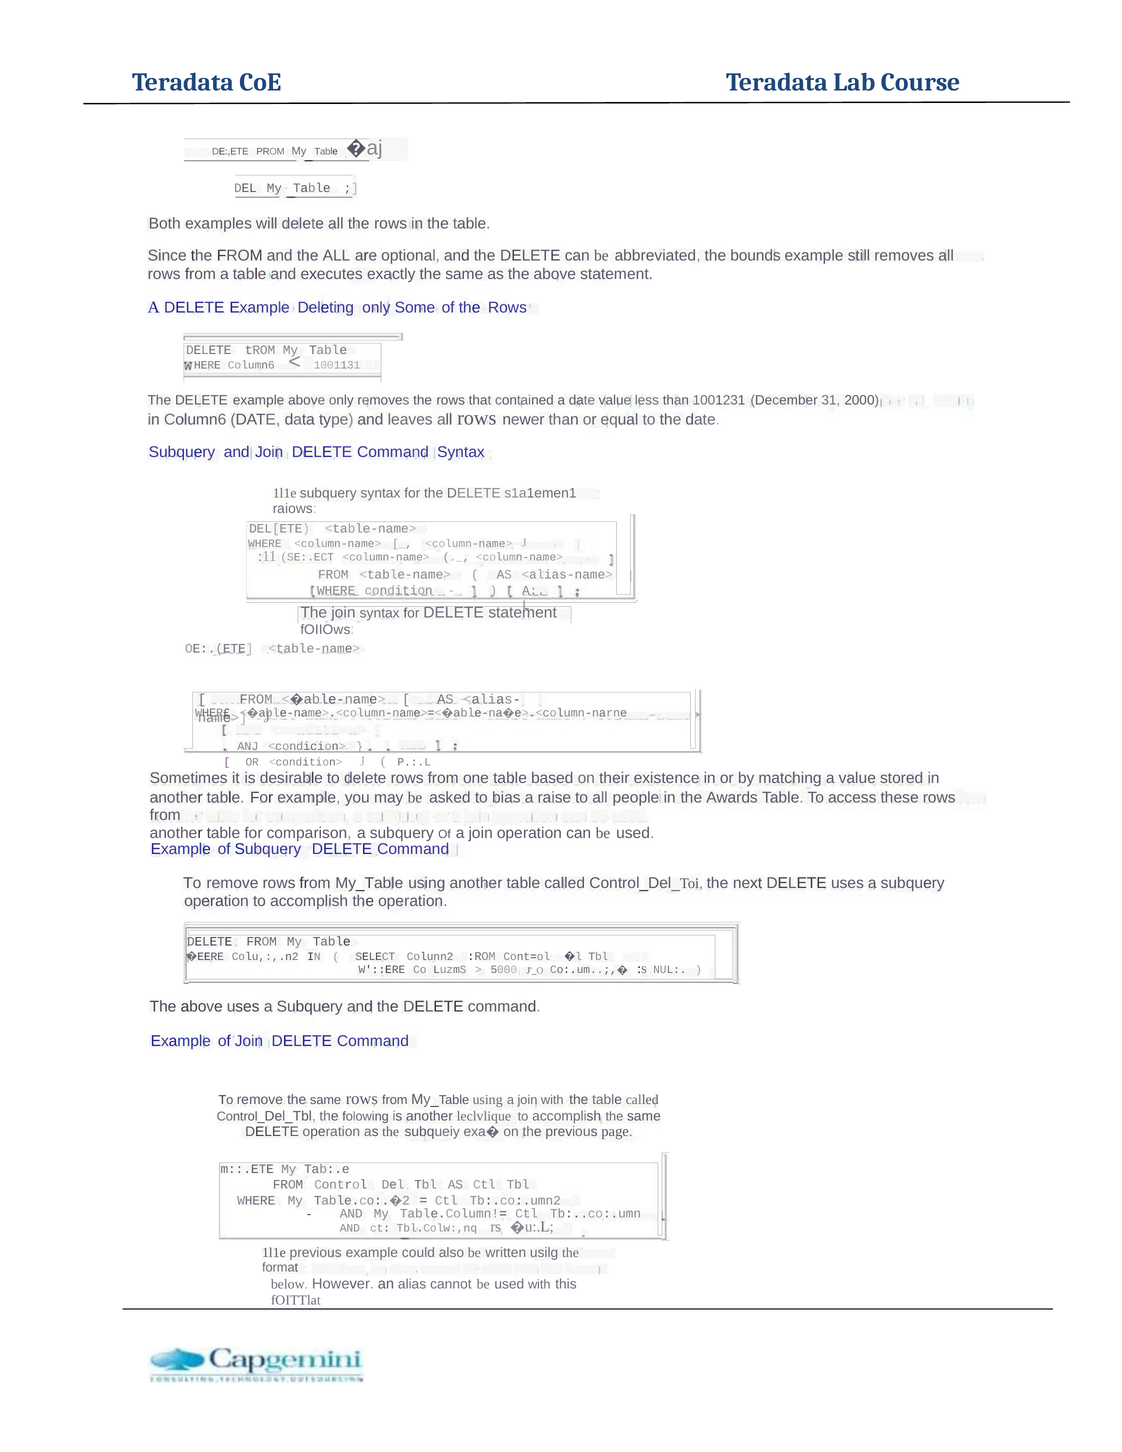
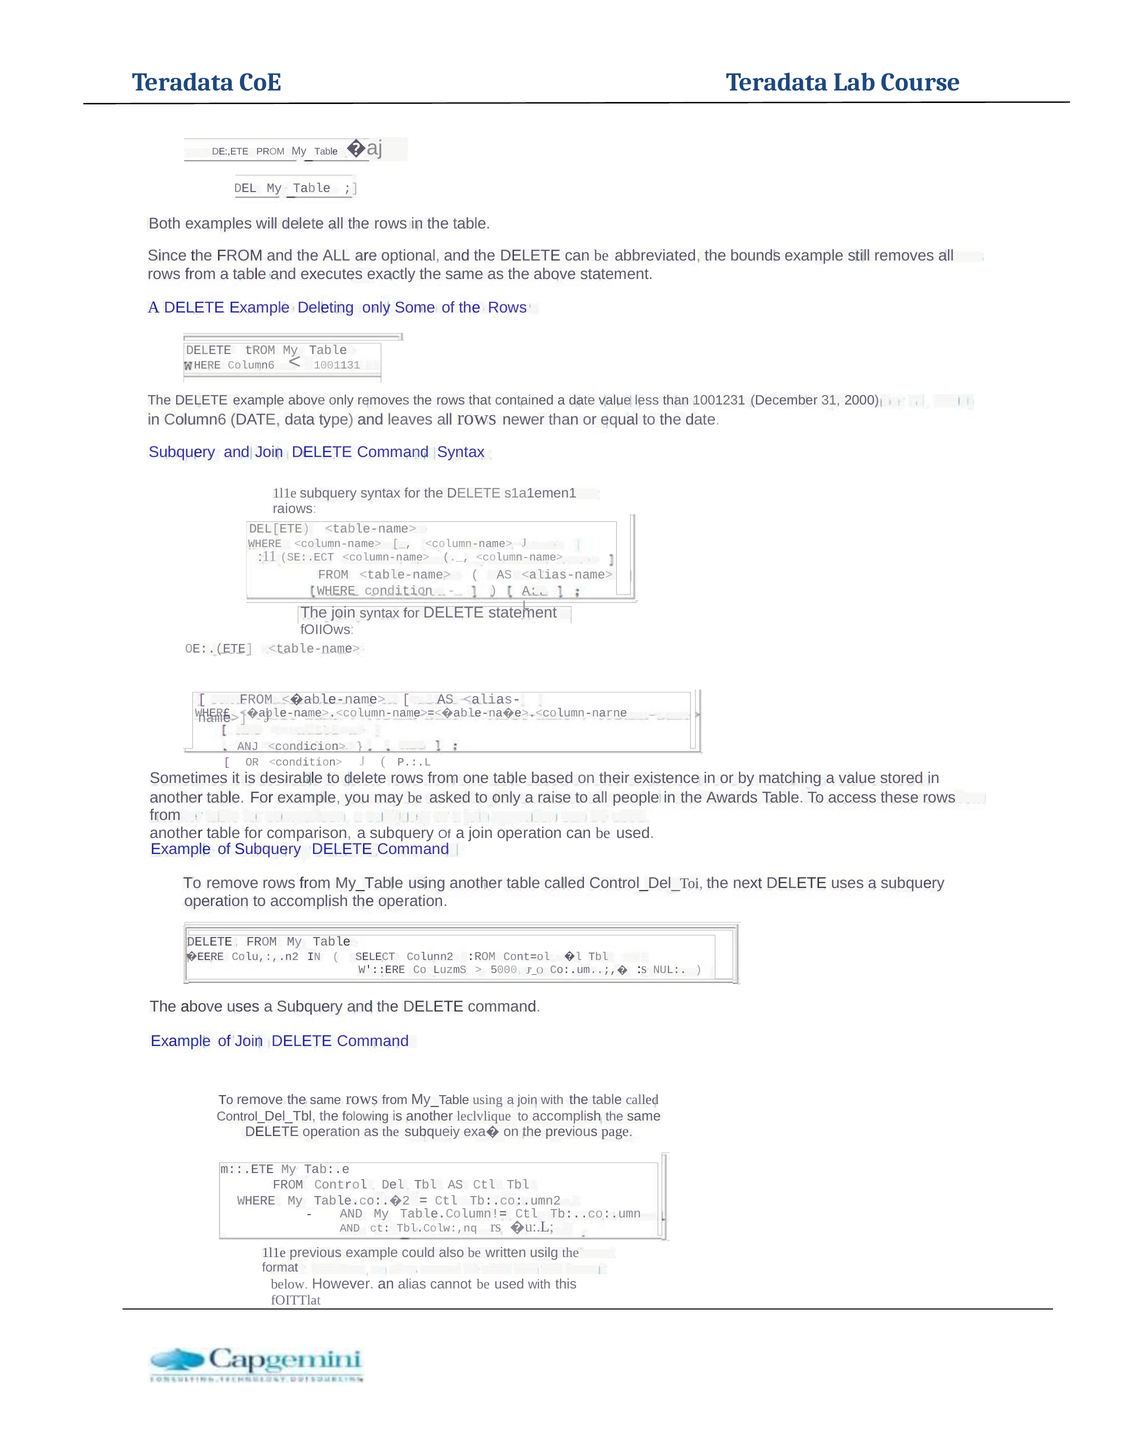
to bias: bias -> only
